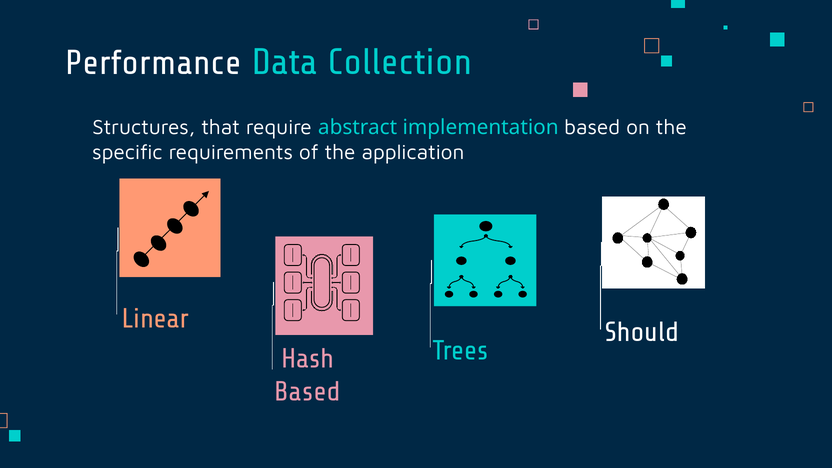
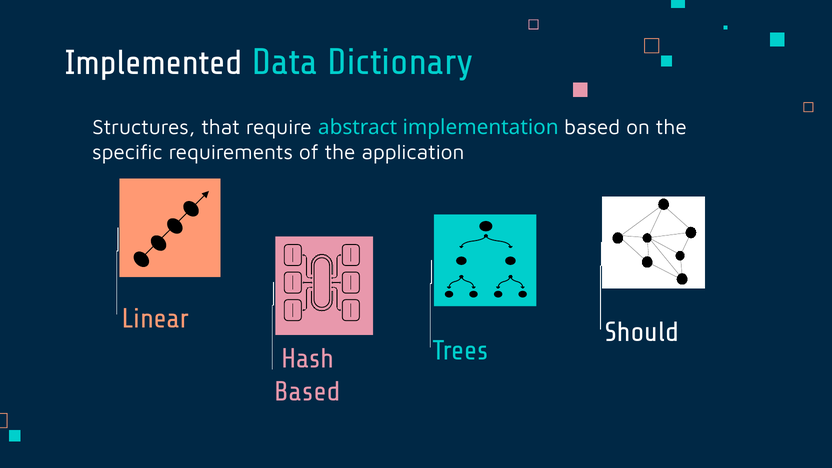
Performance: Performance -> Implemented
Collection: Collection -> Dictionary
